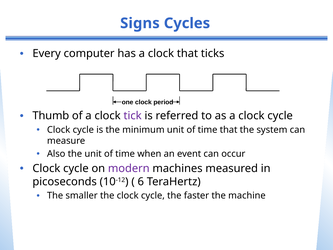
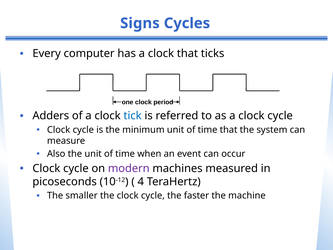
Thumb: Thumb -> Adders
tick colour: purple -> blue
6: 6 -> 4
